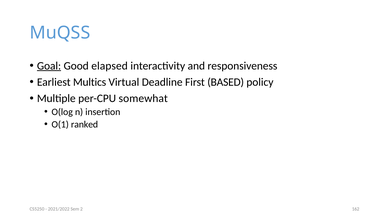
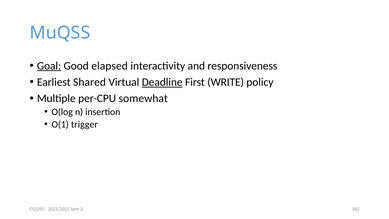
Multics: Multics -> Shared
Deadline underline: none -> present
BASED: BASED -> WRITE
ranked: ranked -> trigger
